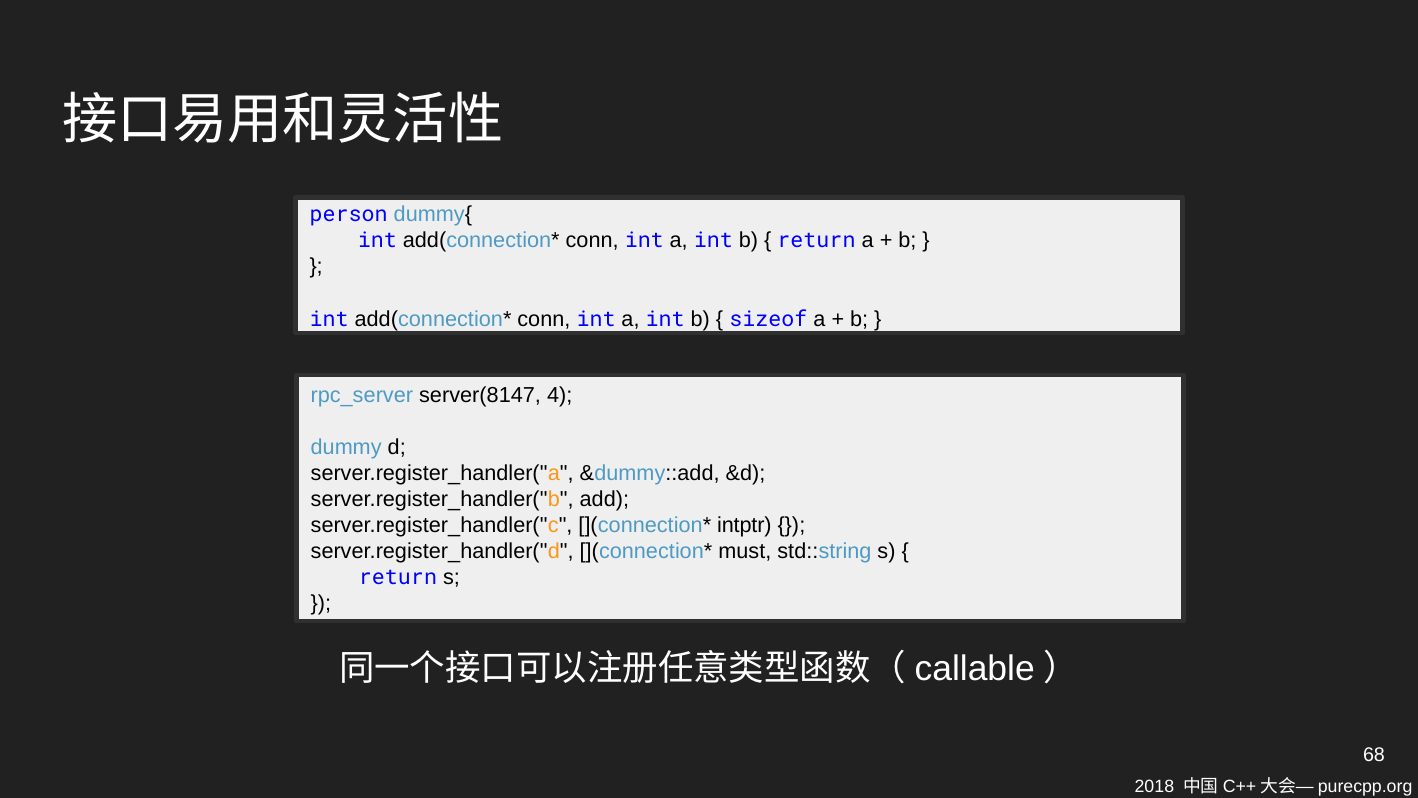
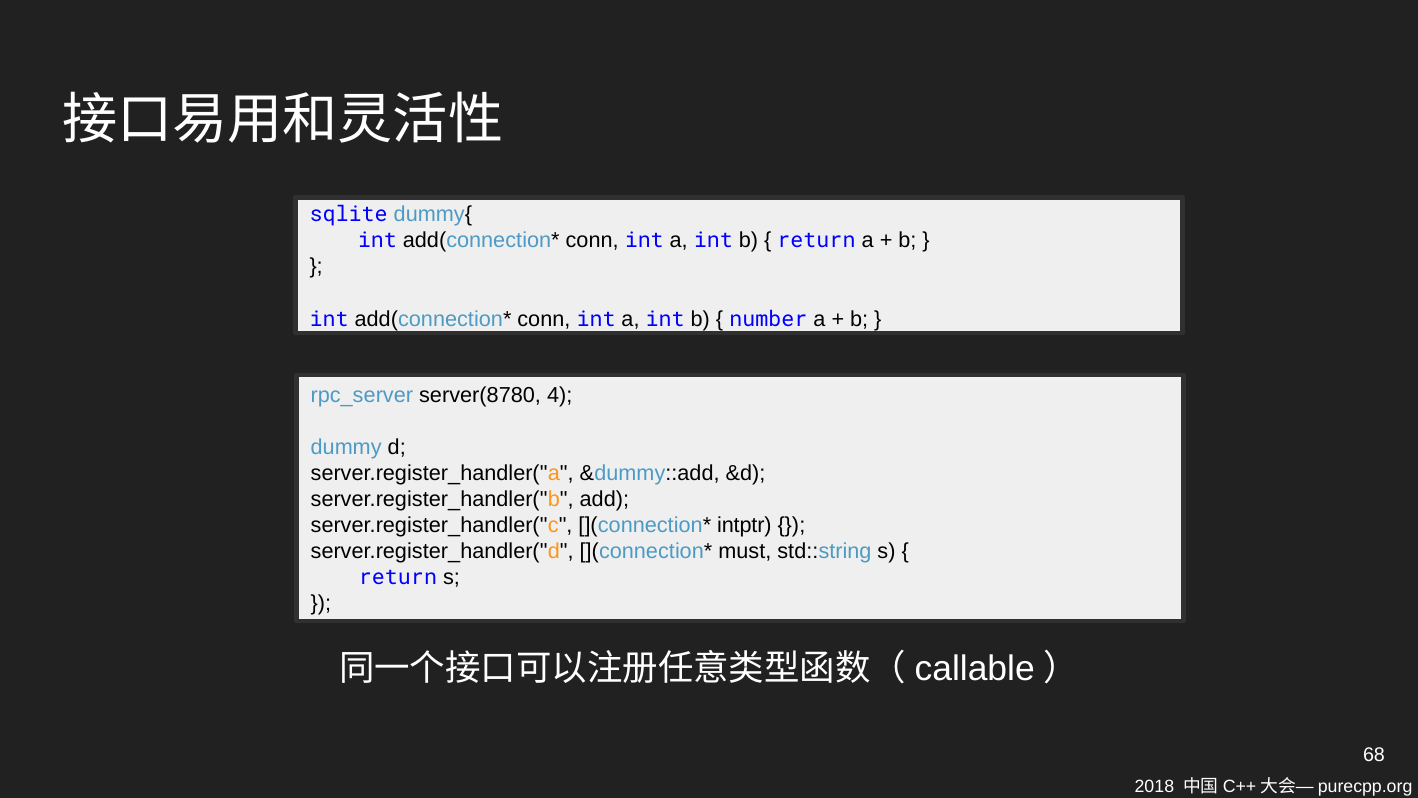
person: person -> sqlite
sizeof: sizeof -> number
server(8147: server(8147 -> server(8780
